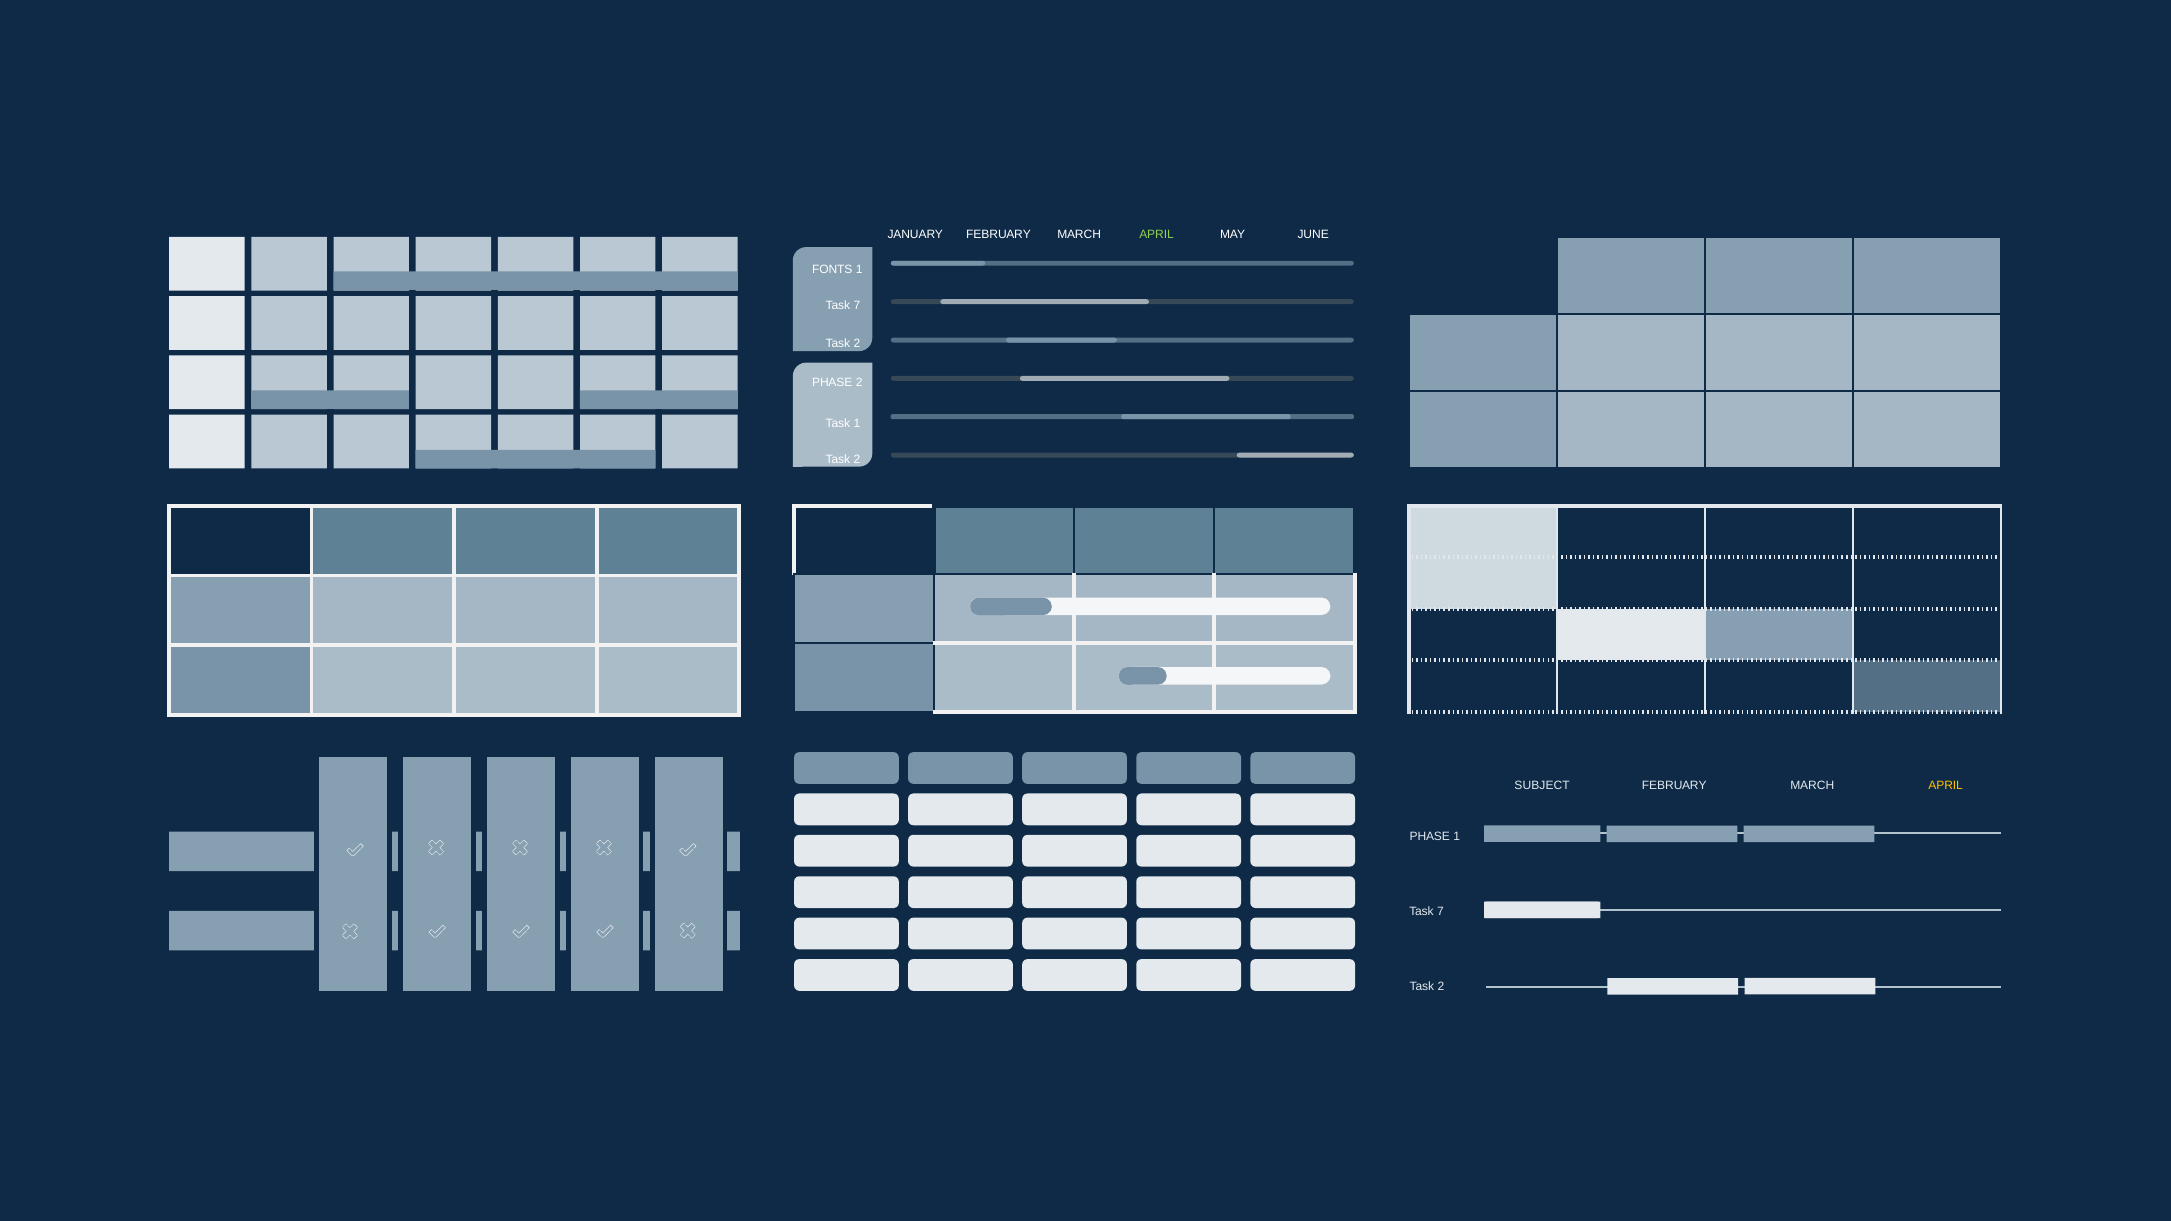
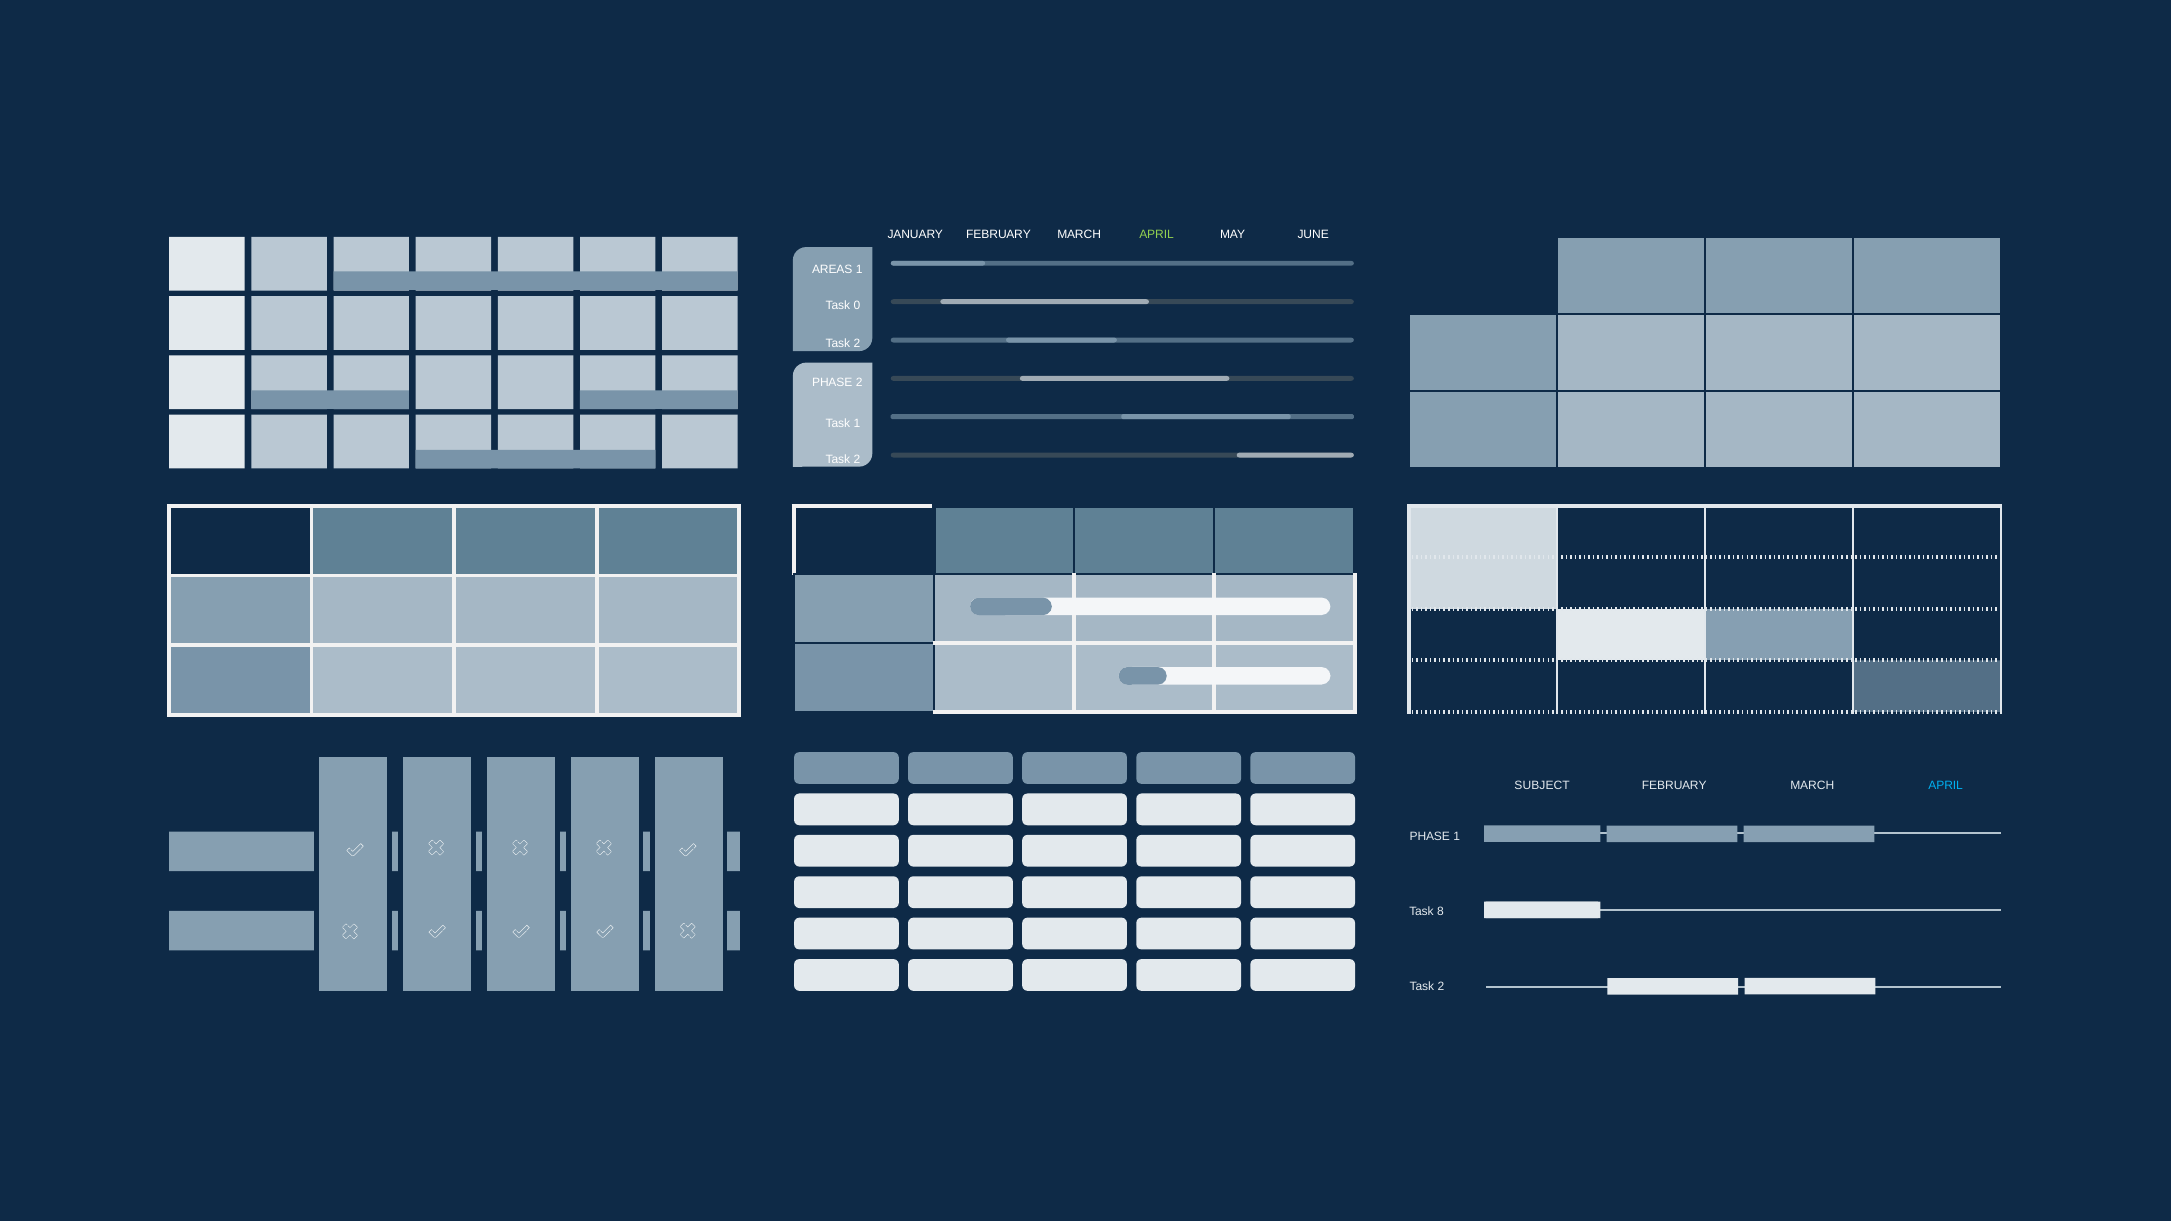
FONTS: FONTS -> AREAS
7 at (857, 306): 7 -> 0
APRIL at (1946, 786) colour: yellow -> light blue
7 at (1440, 912): 7 -> 8
